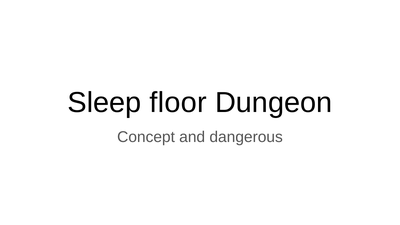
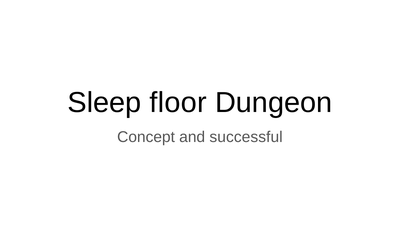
dangerous: dangerous -> successful
